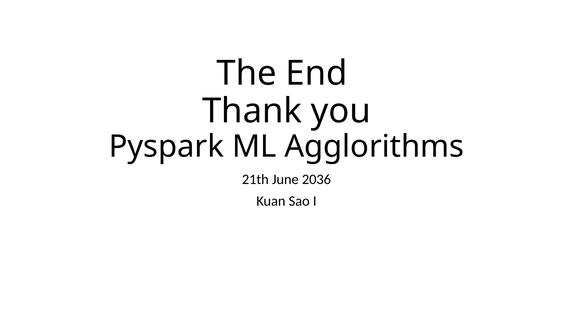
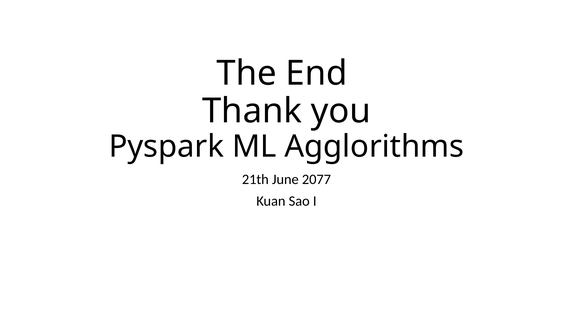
2036: 2036 -> 2077
